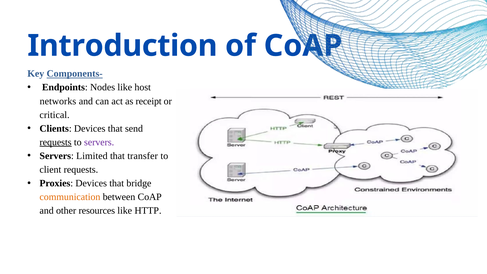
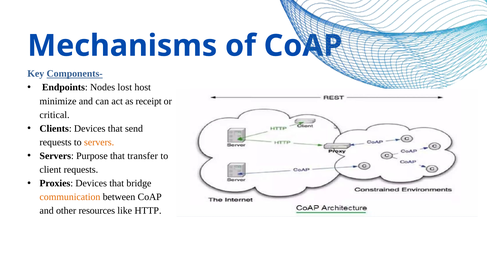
Introduction: Introduction -> Mechanisms
Nodes like: like -> lost
networks: networks -> minimize
requests at (56, 142) underline: present -> none
servers at (99, 142) colour: purple -> orange
Limited: Limited -> Purpose
